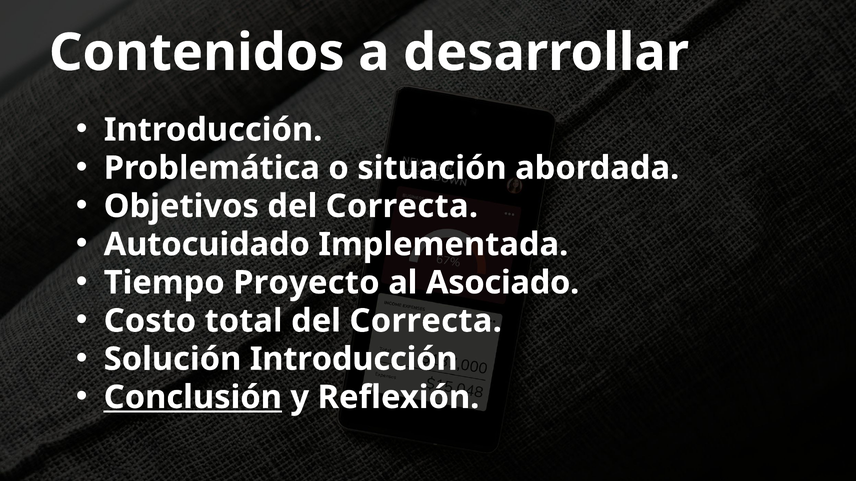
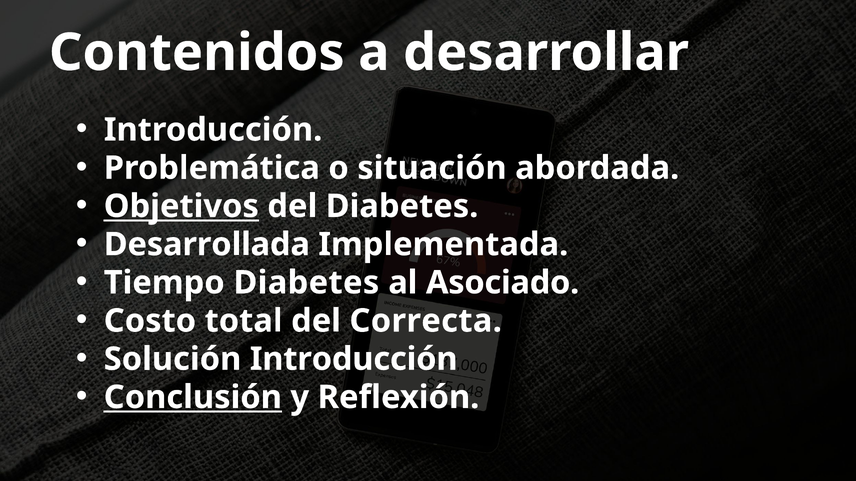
Objetivos underline: none -> present
Correcta at (402, 206): Correcta -> Diabetes
Autocuidado: Autocuidado -> Desarrollada
Tiempo Proyecto: Proyecto -> Diabetes
